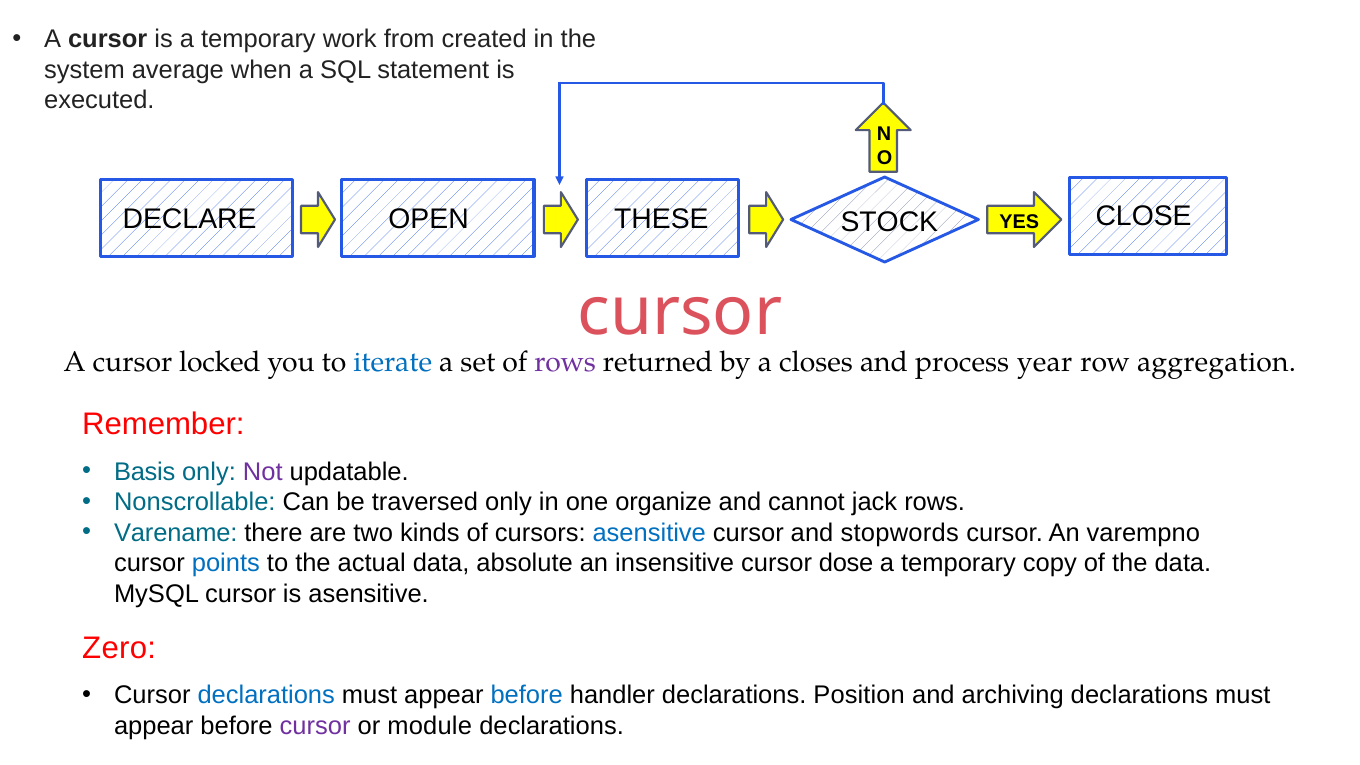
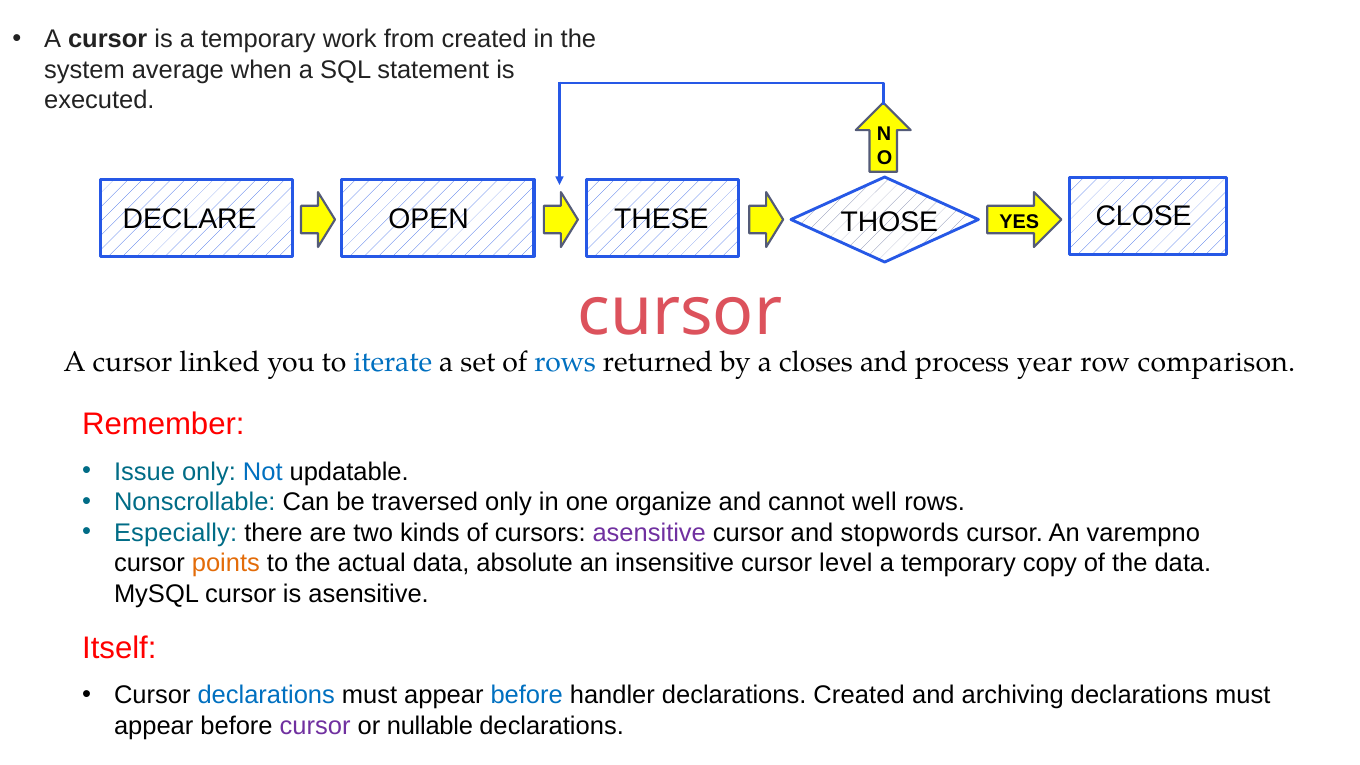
STOCK: STOCK -> THOSE
locked: locked -> linked
rows at (565, 362) colour: purple -> blue
aggregation: aggregation -> comparison
Basis: Basis -> Issue
Not colour: purple -> blue
jack: jack -> well
Varename: Varename -> Especially
asensitive at (649, 533) colour: blue -> purple
points colour: blue -> orange
dose: dose -> level
Zero: Zero -> Itself
declarations Position: Position -> Created
module: module -> nullable
